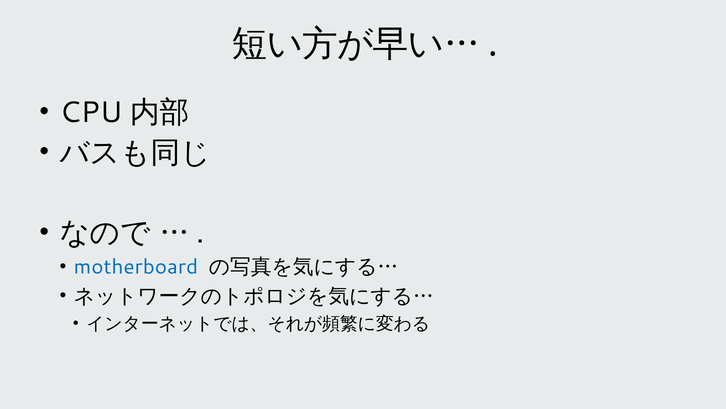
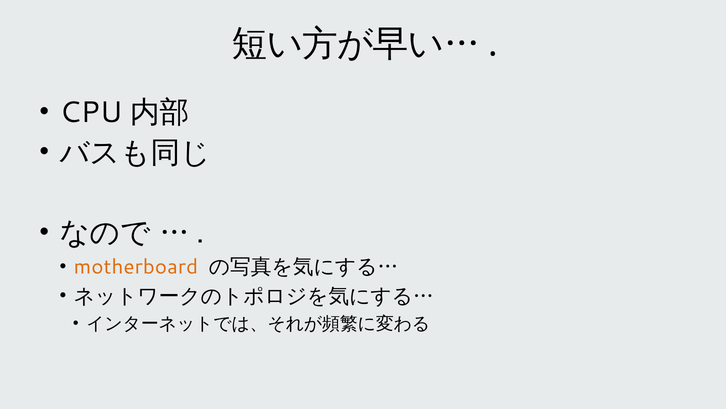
motherboard colour: blue -> orange
